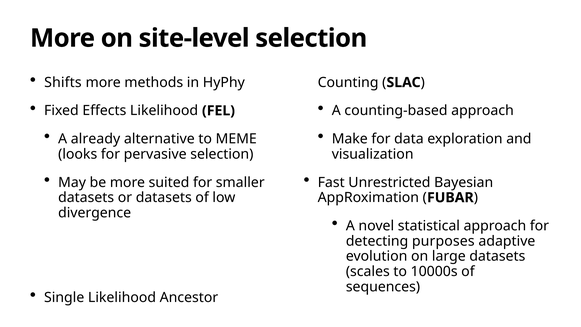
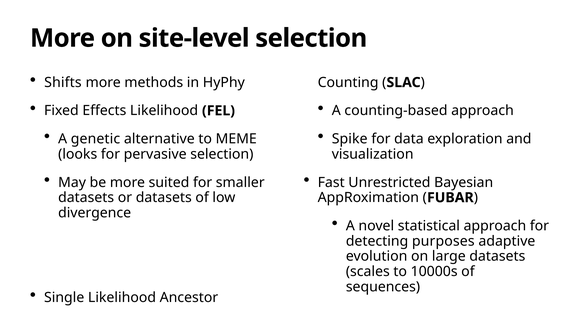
already: already -> genetic
Make: Make -> Spike
